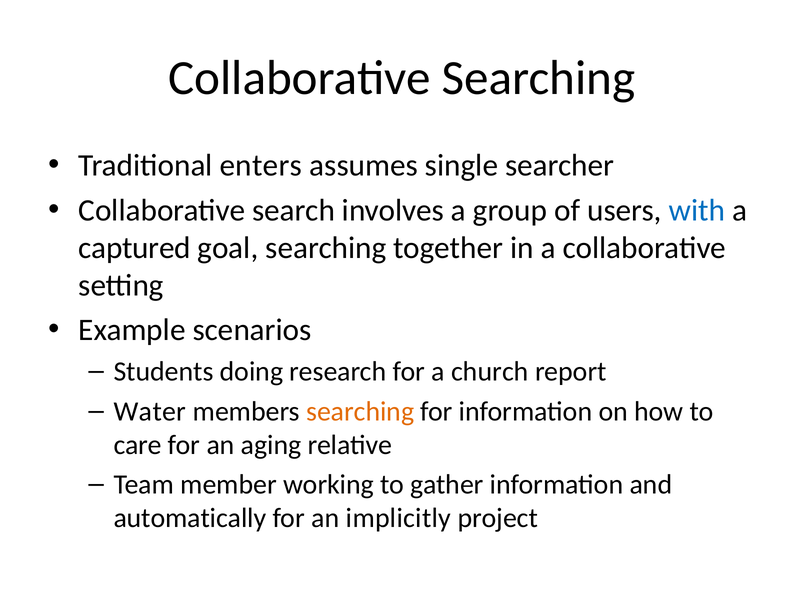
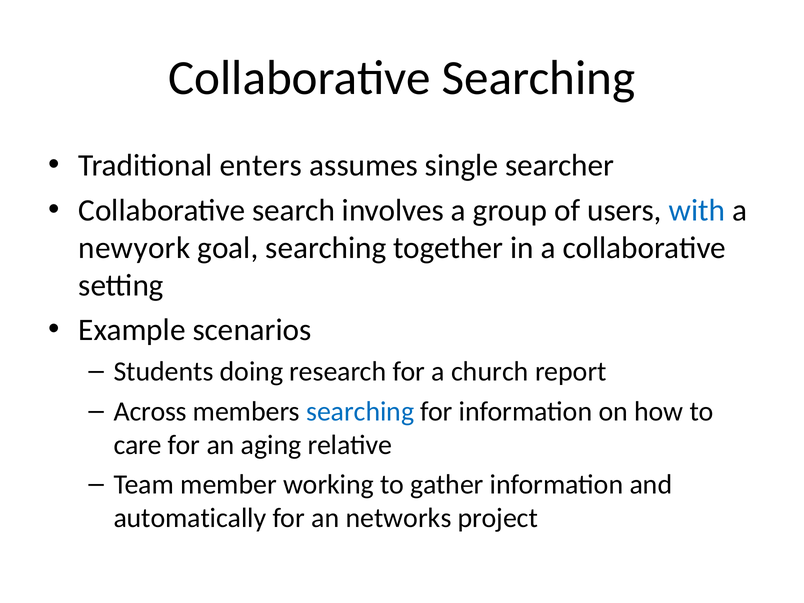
captured: captured -> newyork
Water: Water -> Across
searching at (360, 411) colour: orange -> blue
implicitly: implicitly -> networks
